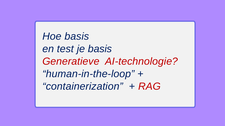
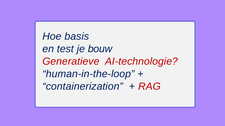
je basis: basis -> bouw
